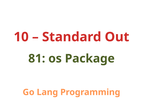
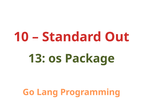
81: 81 -> 13
